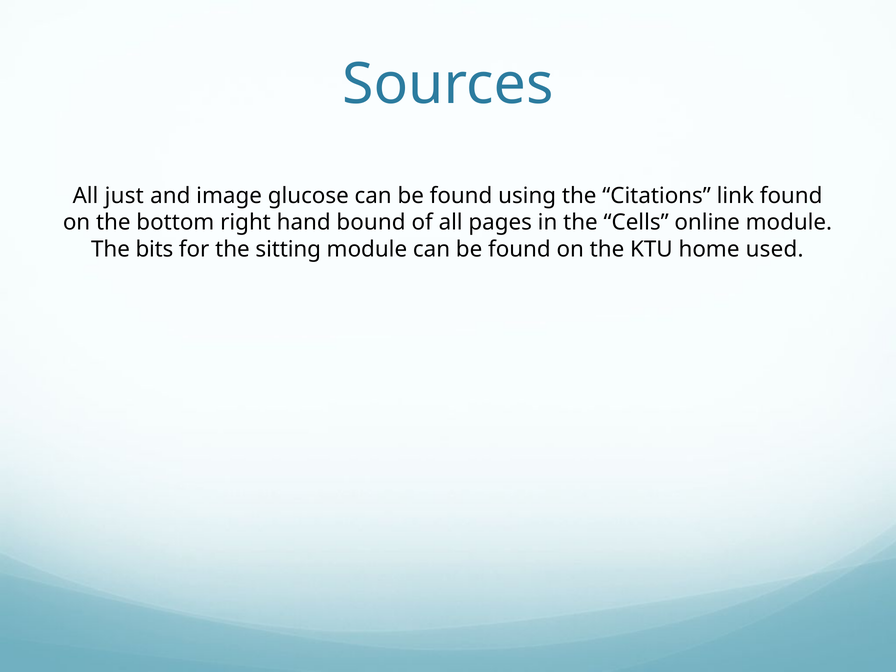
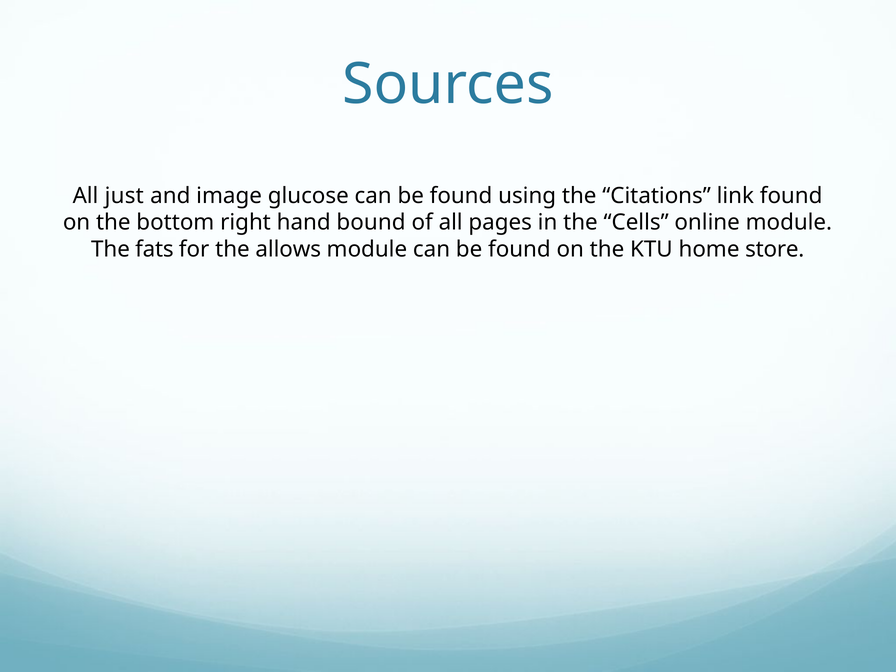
bits: bits -> fats
sitting: sitting -> allows
used: used -> store
